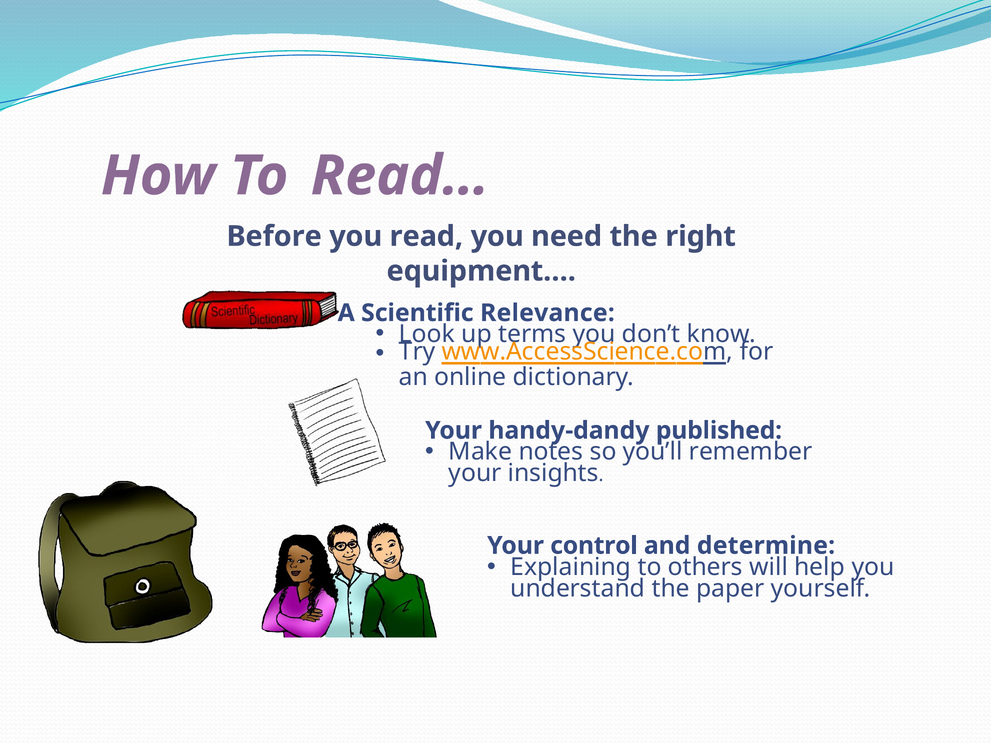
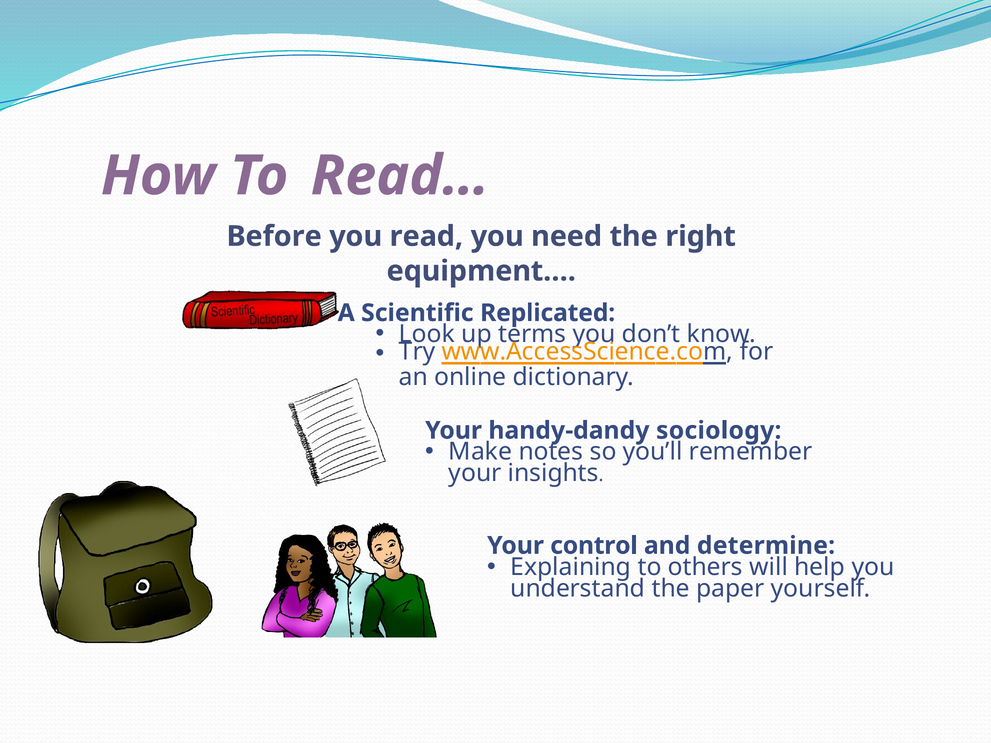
Relevance: Relevance -> Replicated
published: published -> sociology
